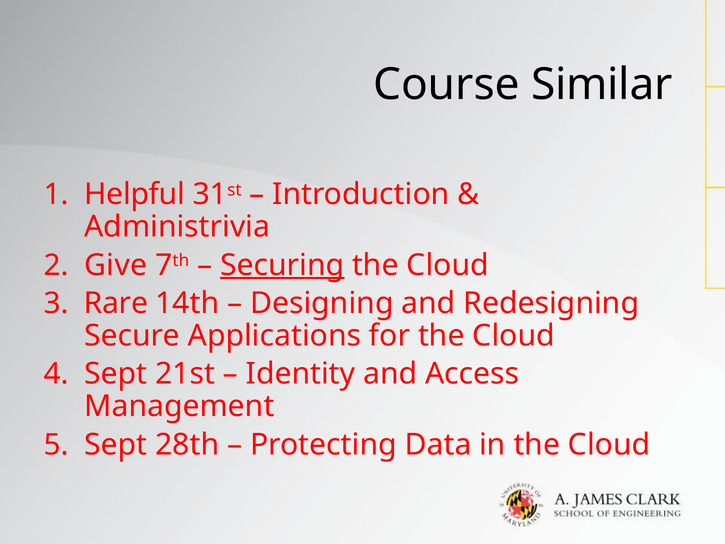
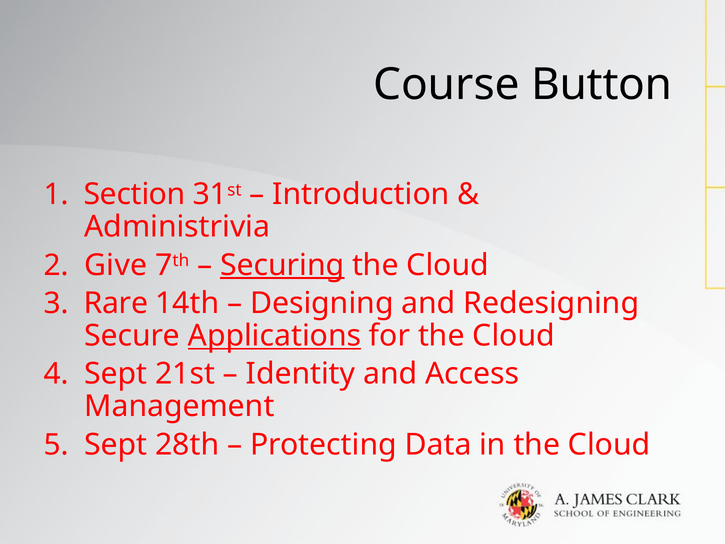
Similar: Similar -> Button
Helpful: Helpful -> Section
Applications underline: none -> present
